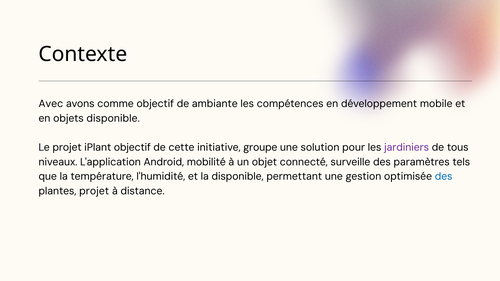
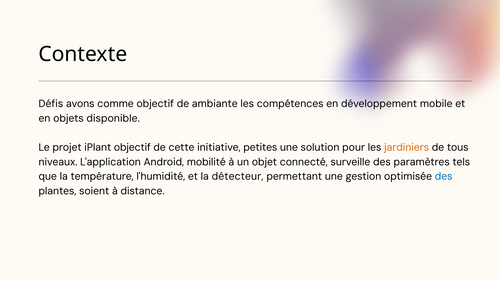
Avec: Avec -> Défis
groupe: groupe -> petites
jardiniers colour: purple -> orange
la disponible: disponible -> détecteur
plantes projet: projet -> soient
